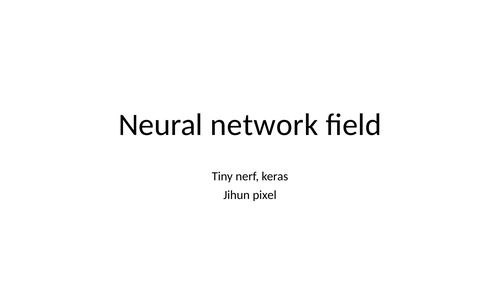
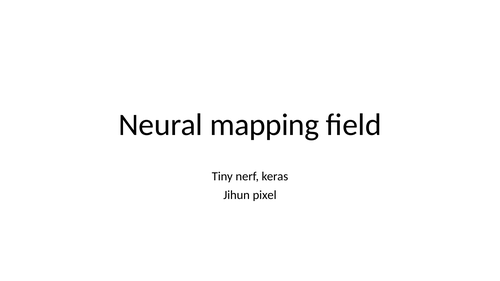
network: network -> mapping
